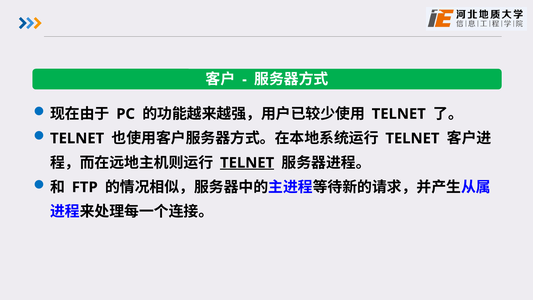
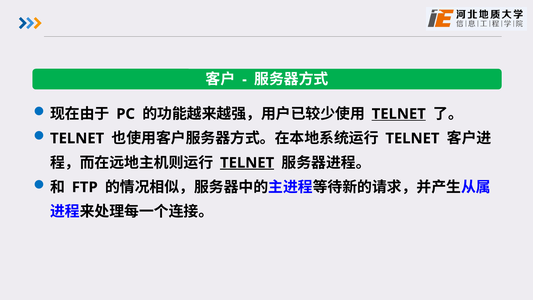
TELNET at (399, 114) underline: none -> present
